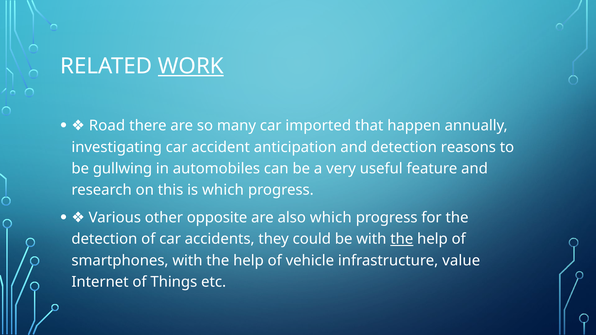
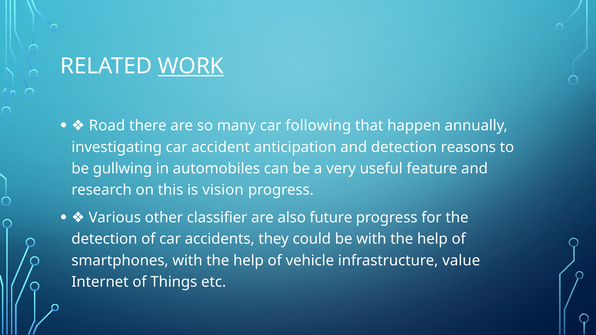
imported: imported -> following
is which: which -> vision
opposite: opposite -> classifier
also which: which -> future
the at (402, 239) underline: present -> none
